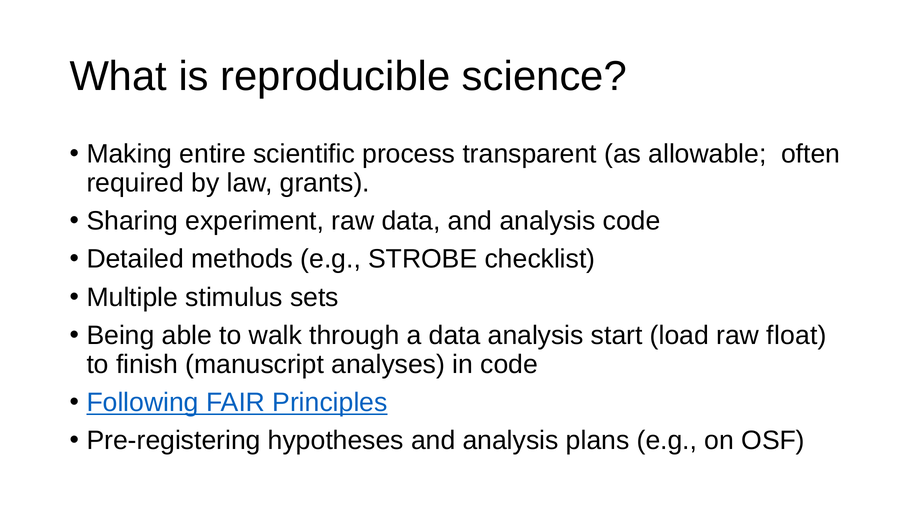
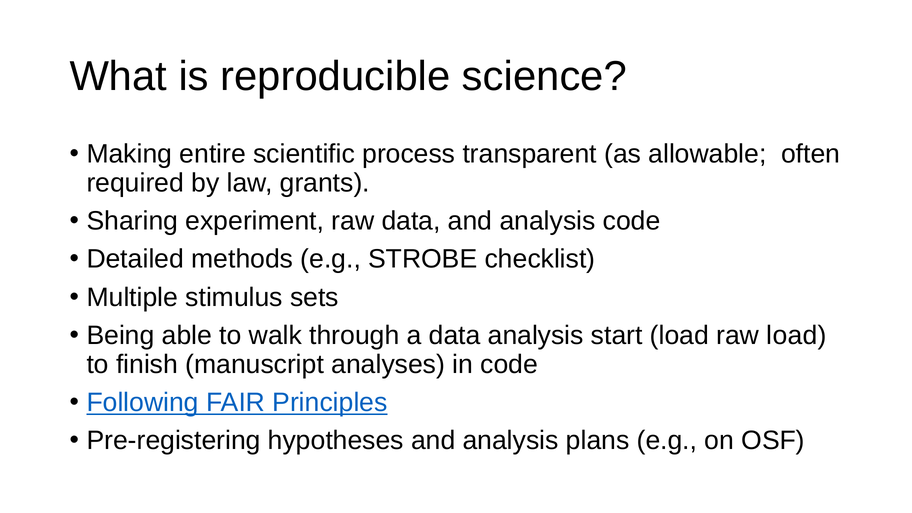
raw float: float -> load
